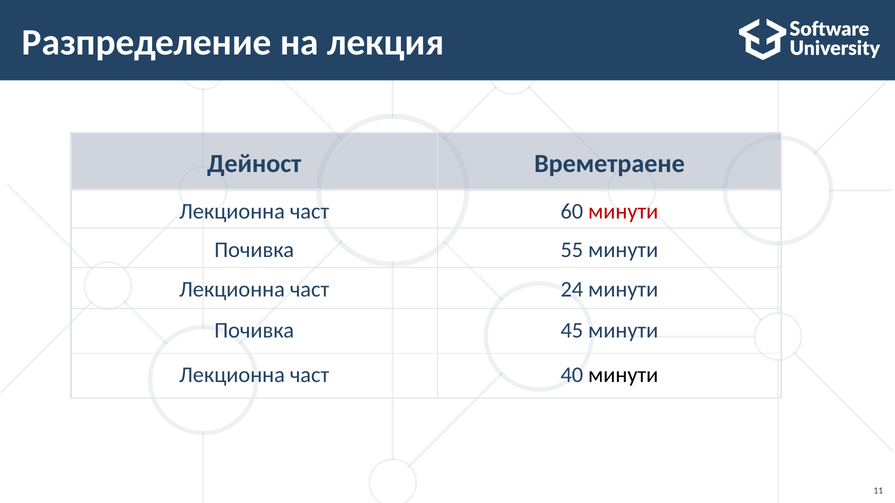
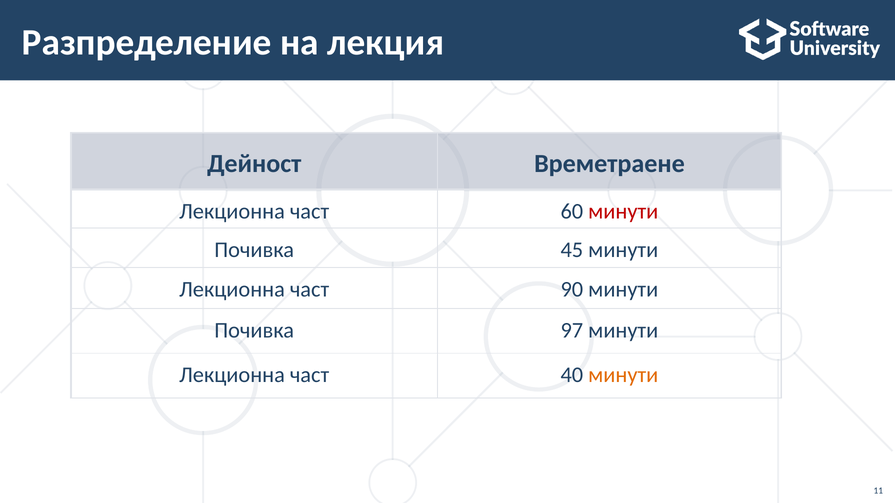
55: 55 -> 45
24: 24 -> 90
45: 45 -> 97
минути at (623, 375) colour: black -> orange
